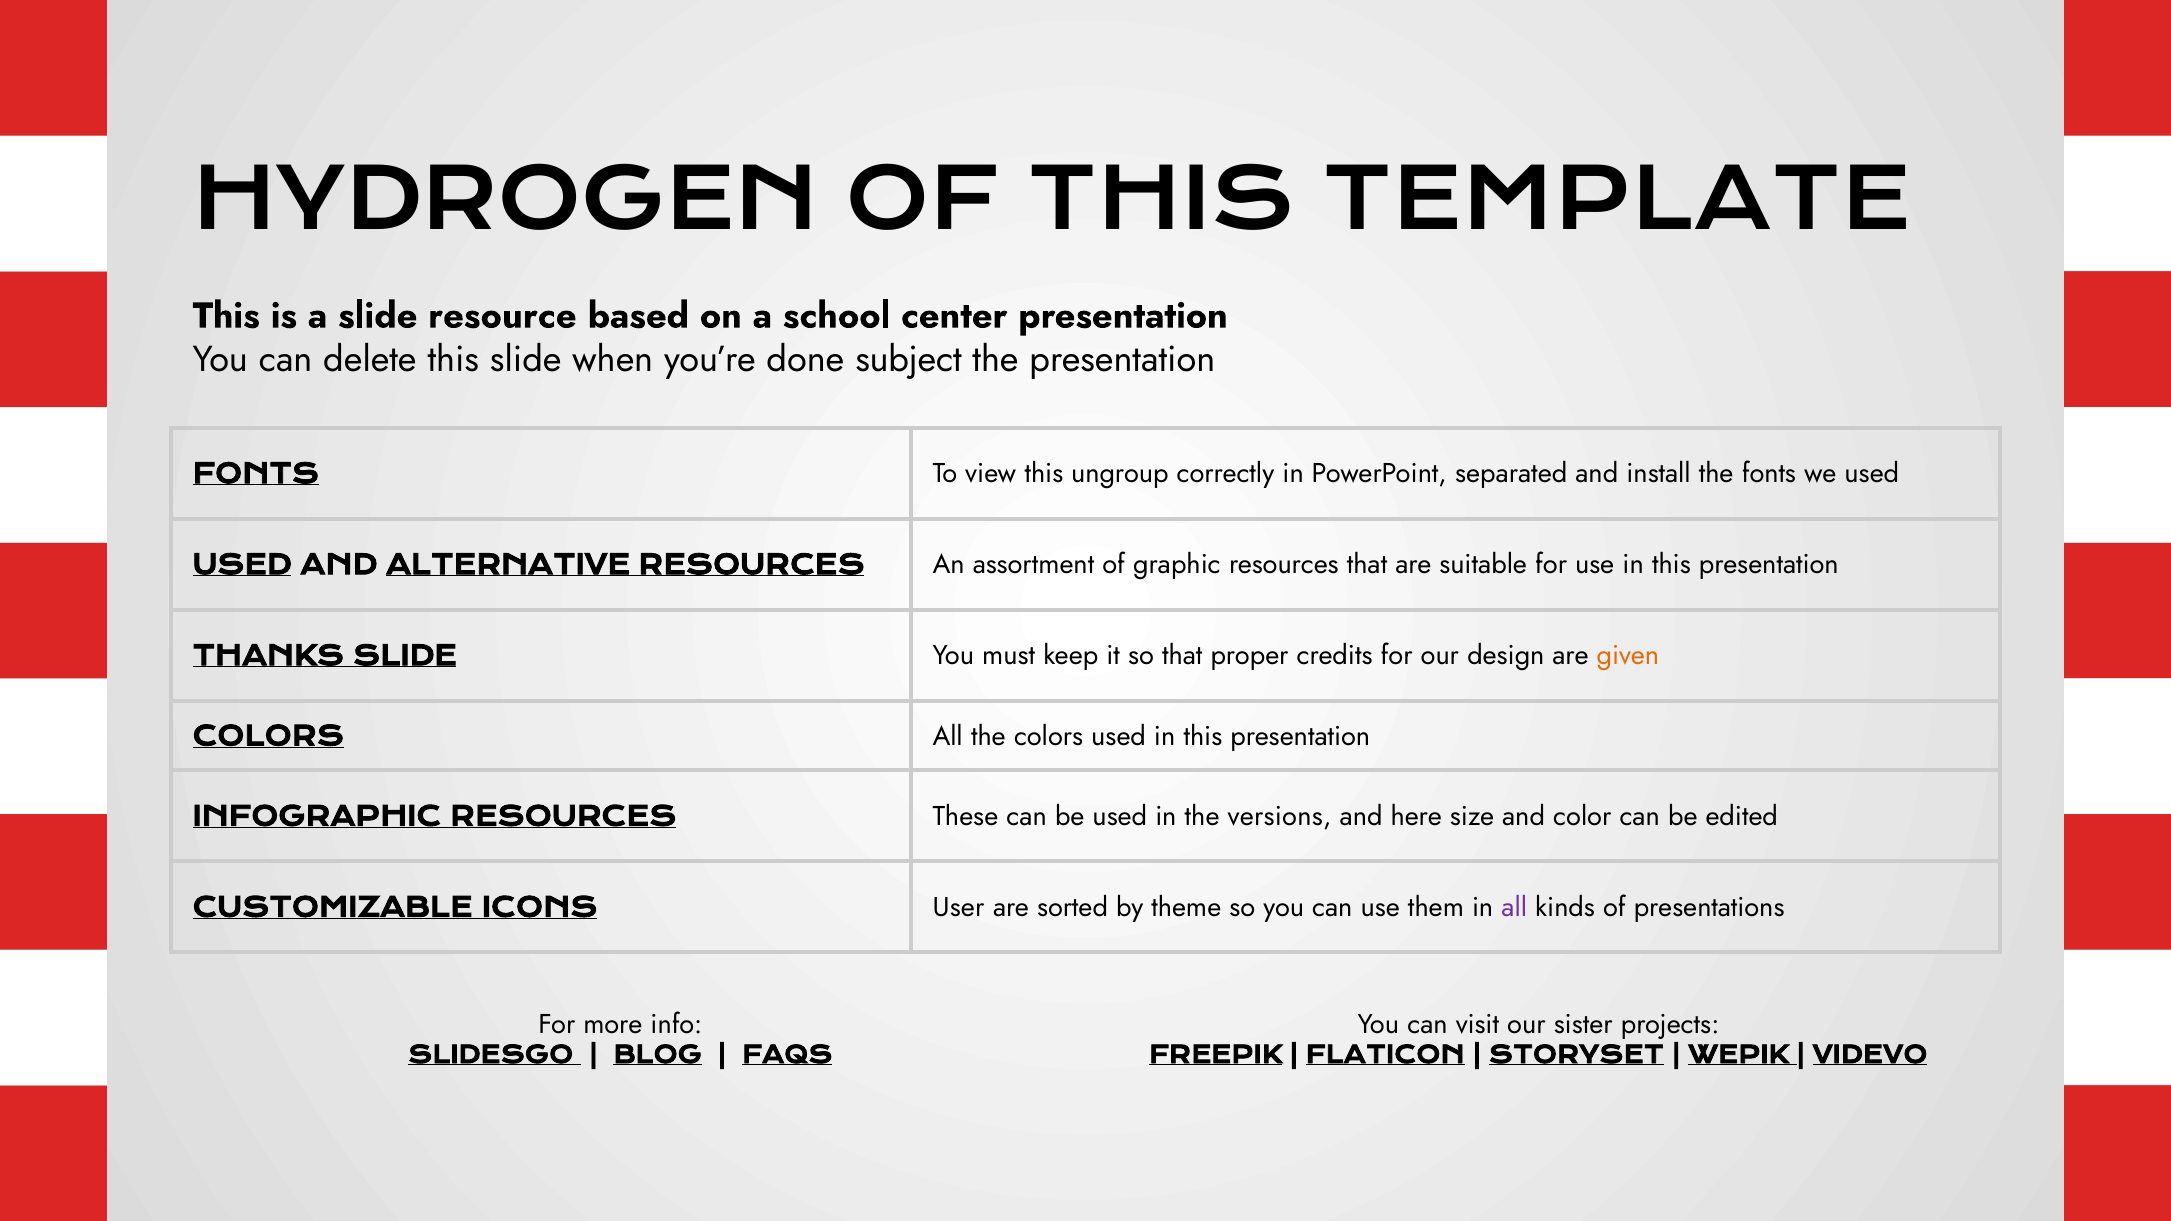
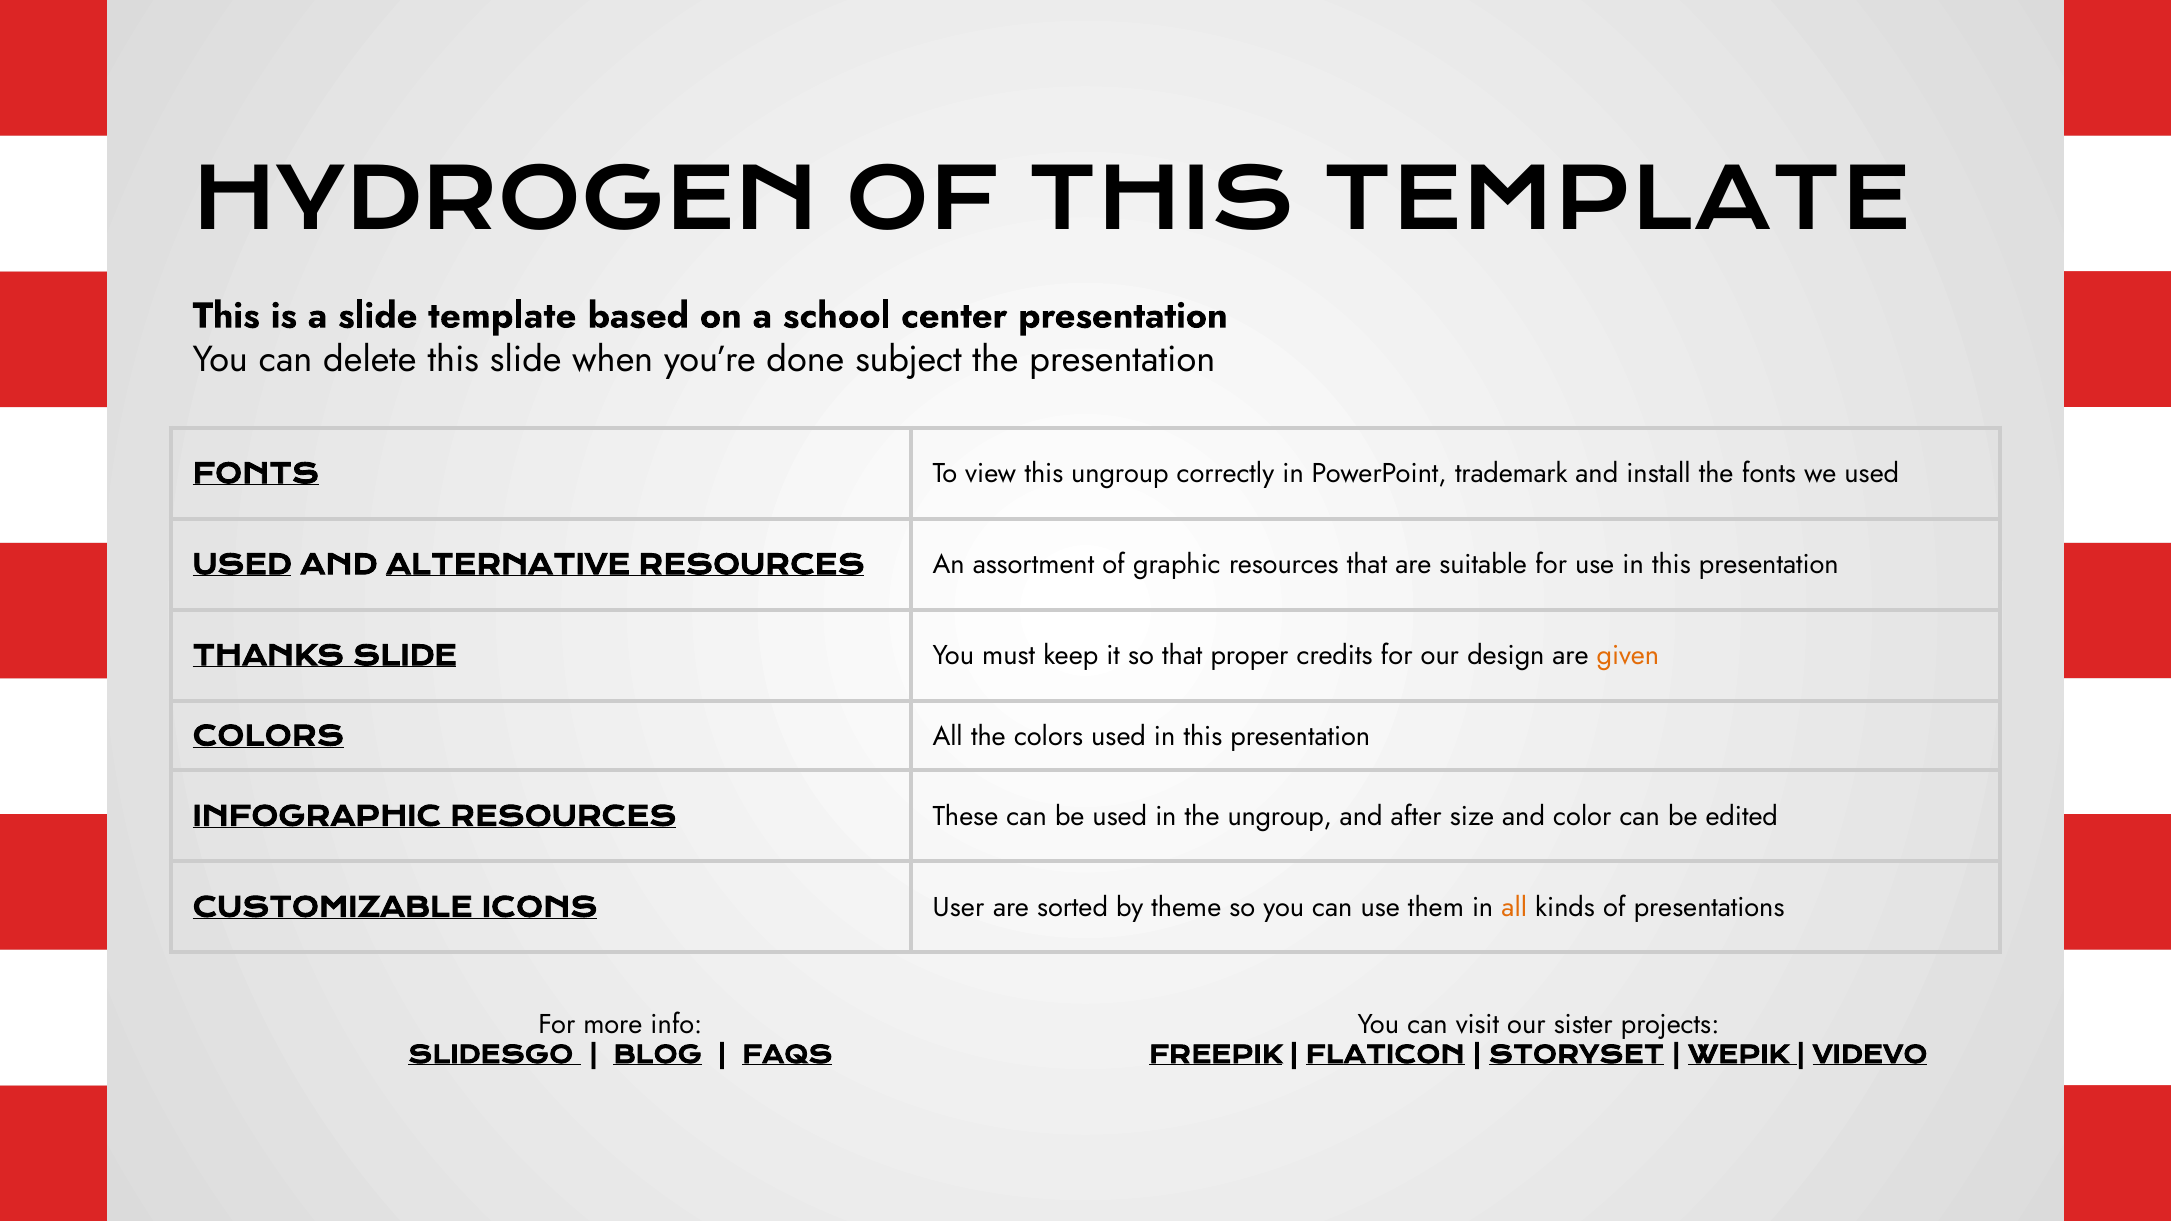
slide resource: resource -> template
separated: separated -> trademark
the versions: versions -> ungroup
here: here -> after
all at (1514, 907) colour: purple -> orange
